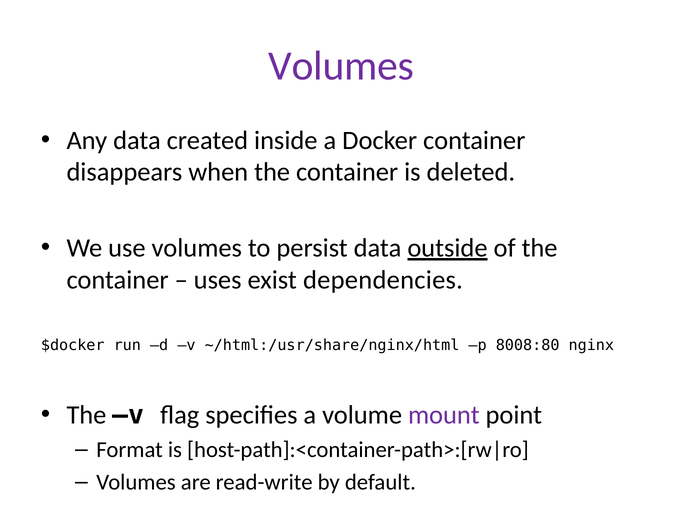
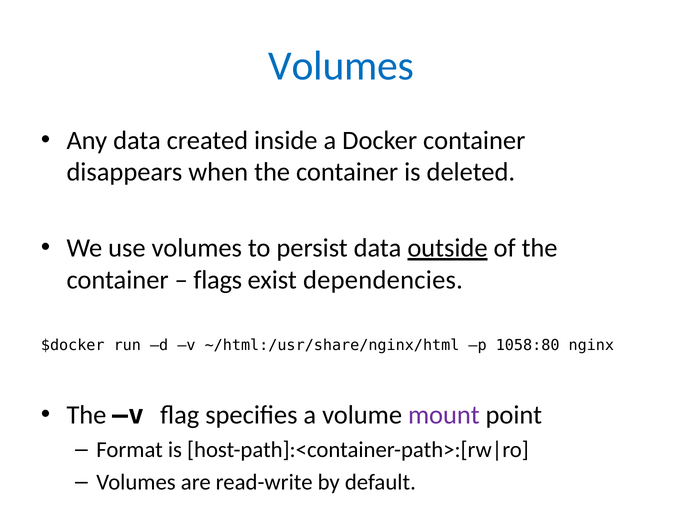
Volumes at (341, 66) colour: purple -> blue
uses: uses -> flags
8008:80: 8008:80 -> 1058:80
